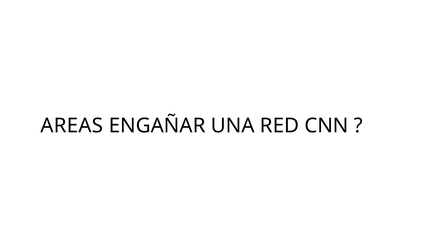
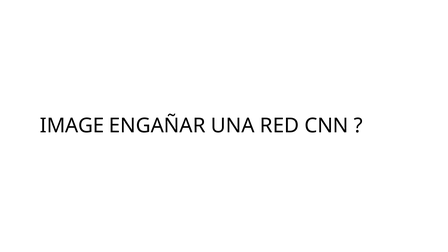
AREAS: AREAS -> IMAGE
